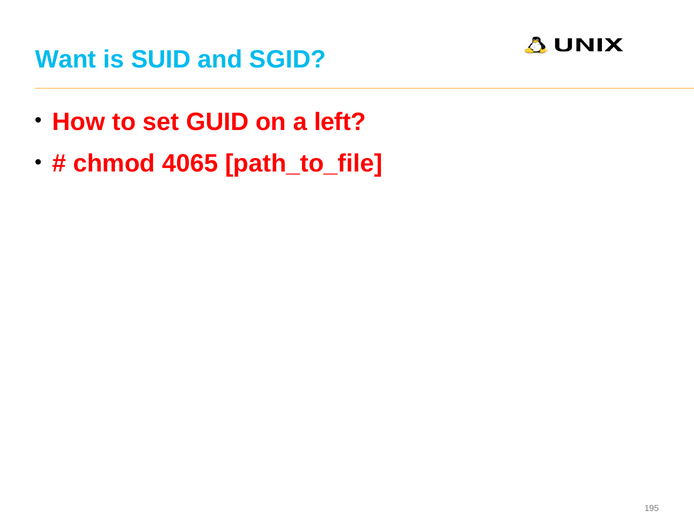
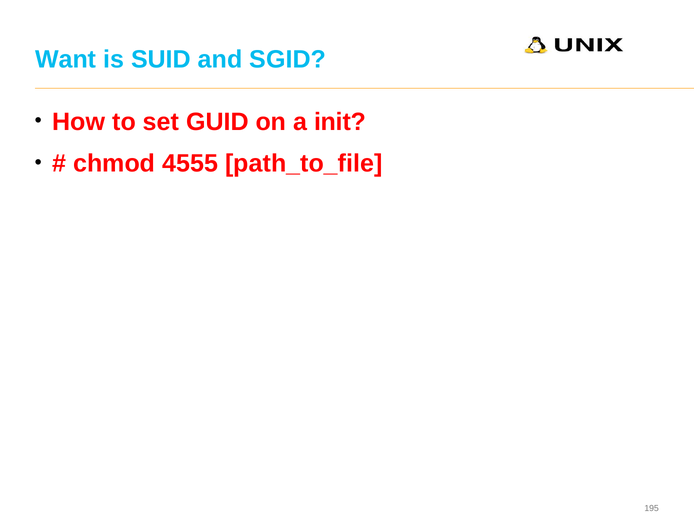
left: left -> init
4065: 4065 -> 4555
